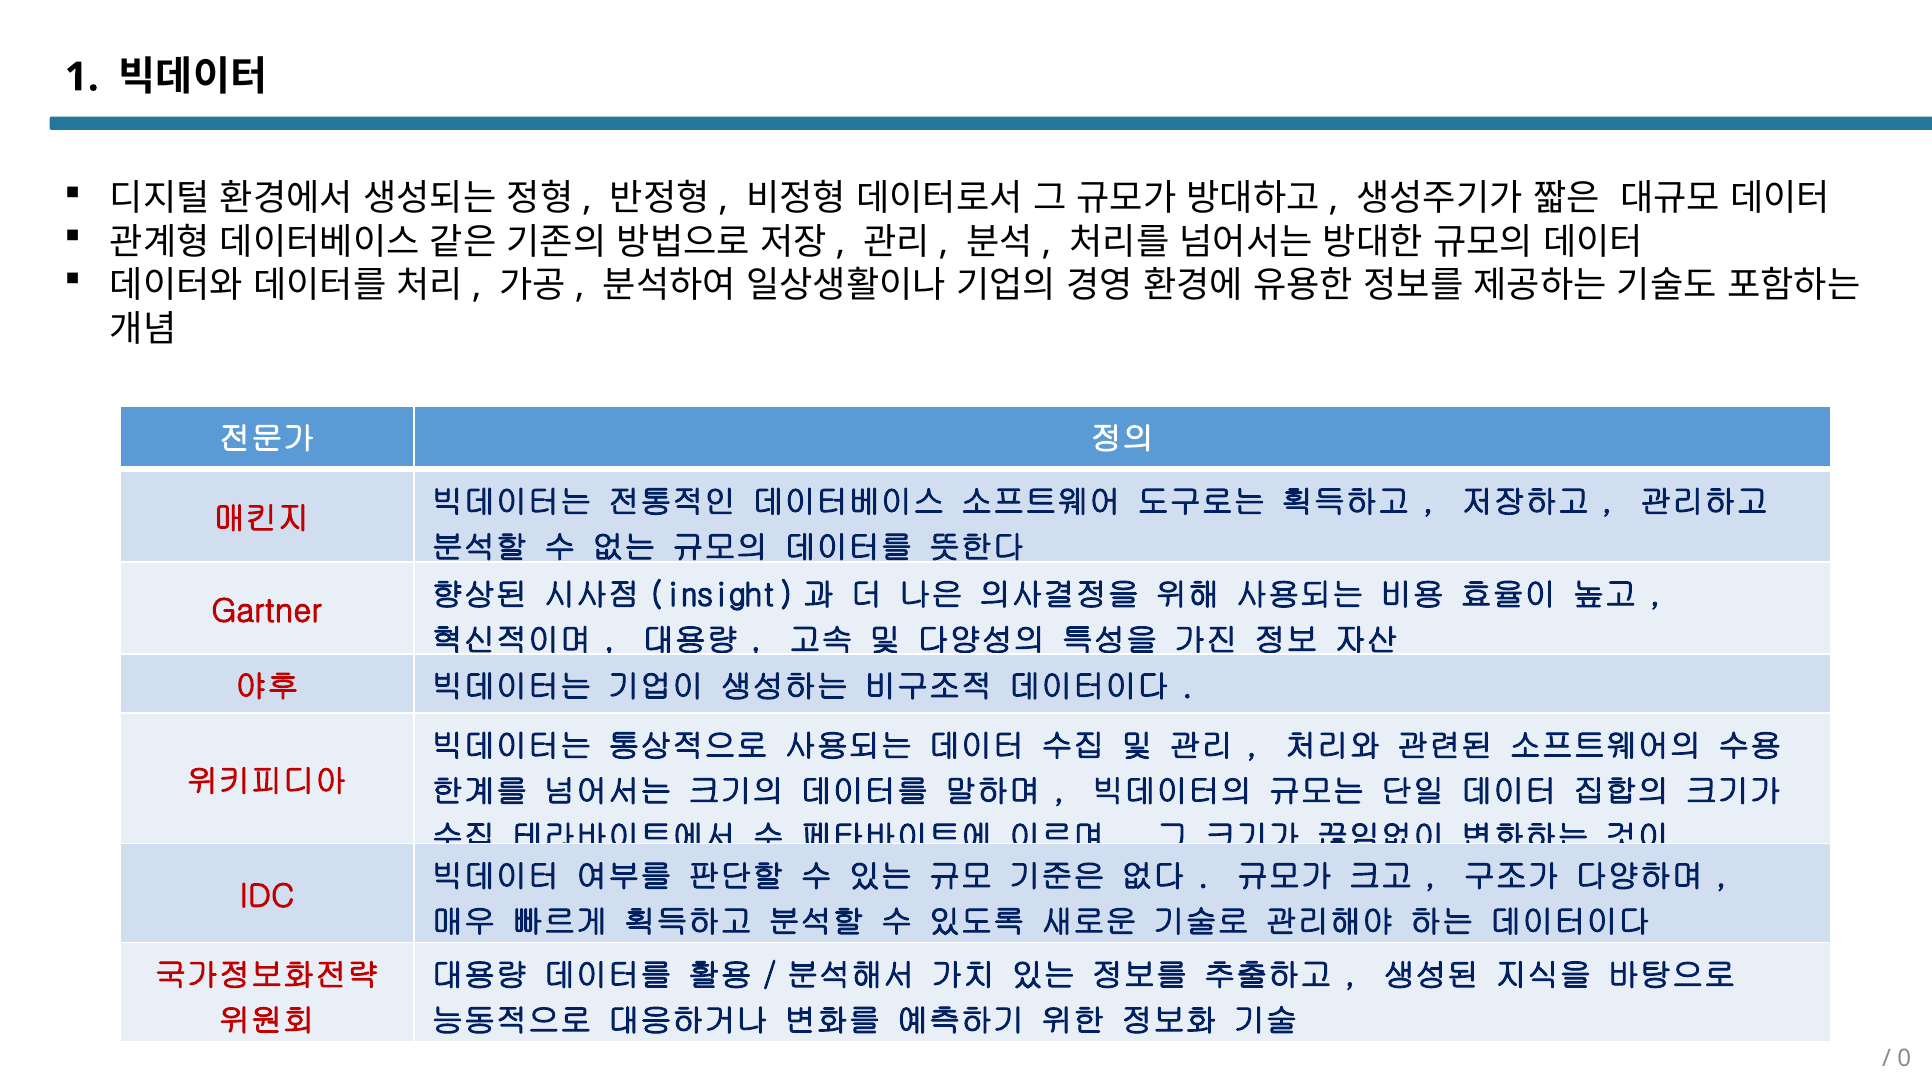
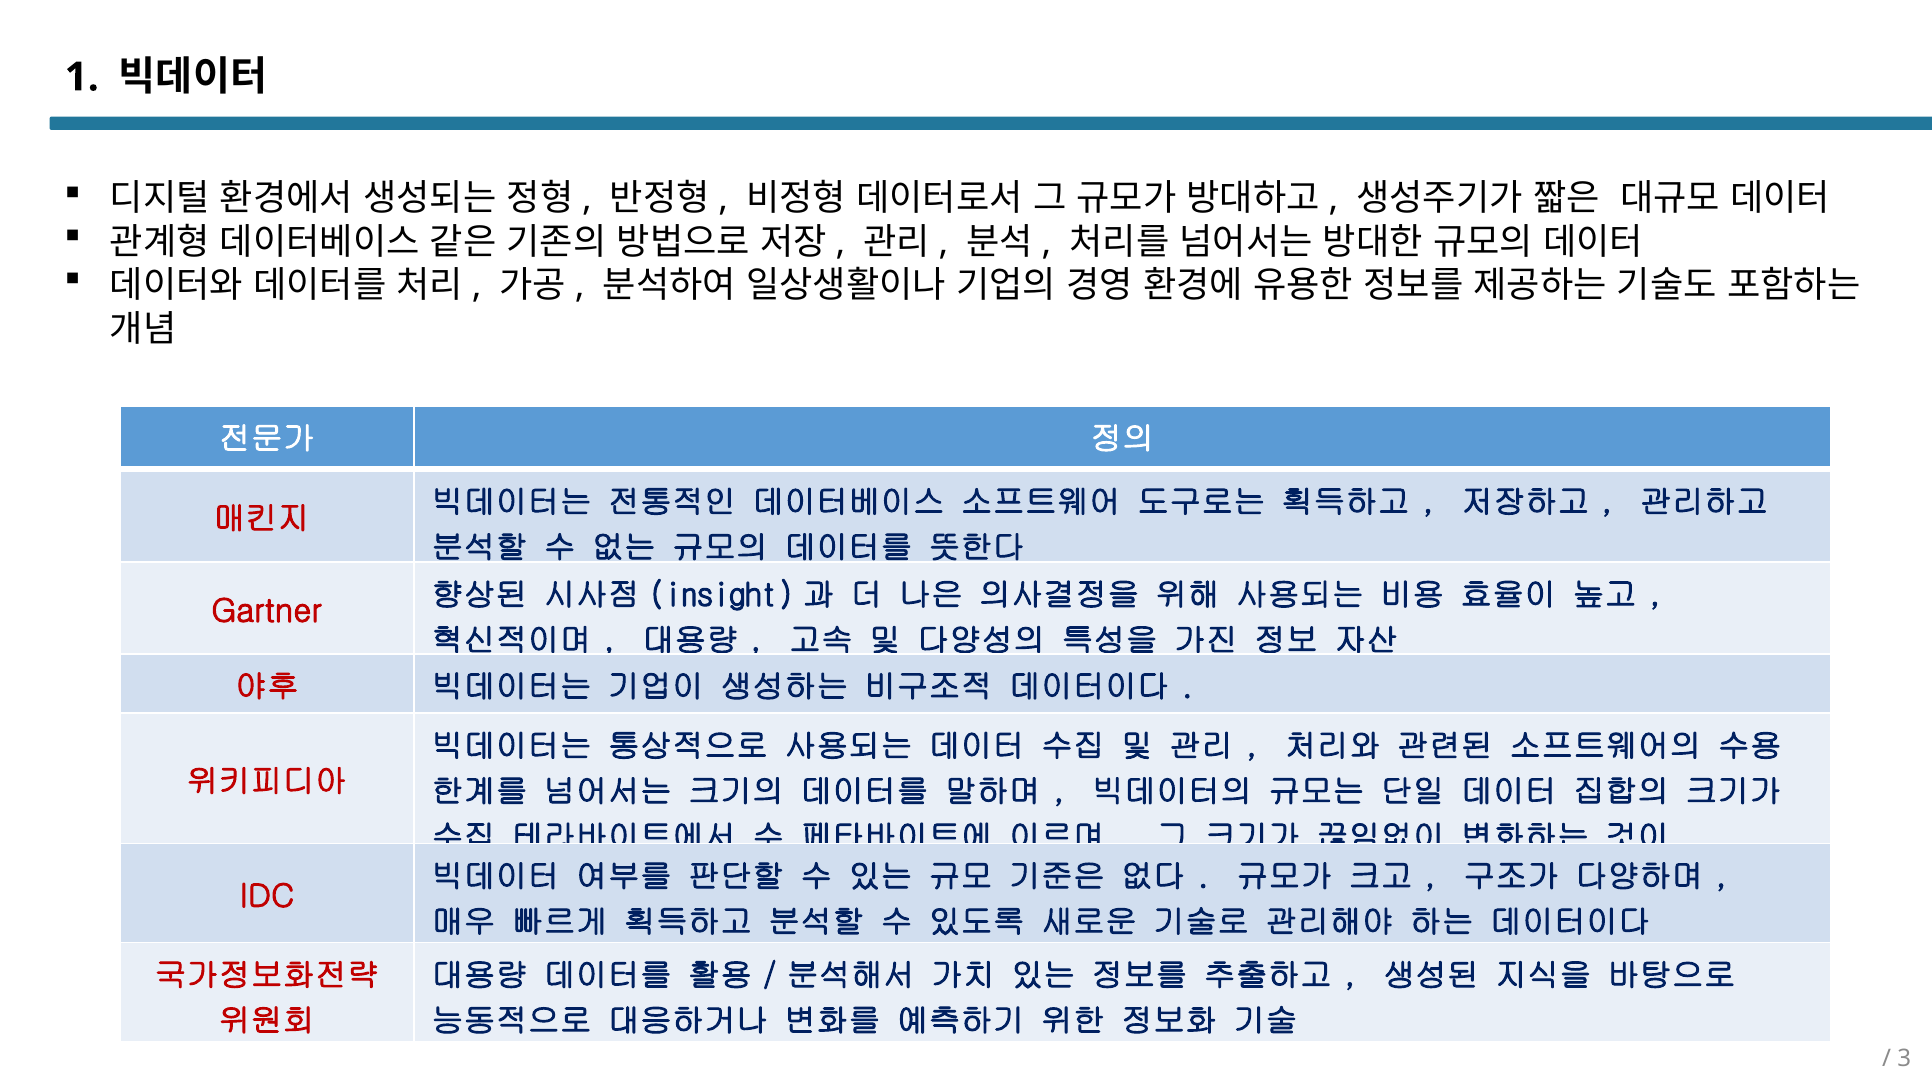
0: 0 -> 3
